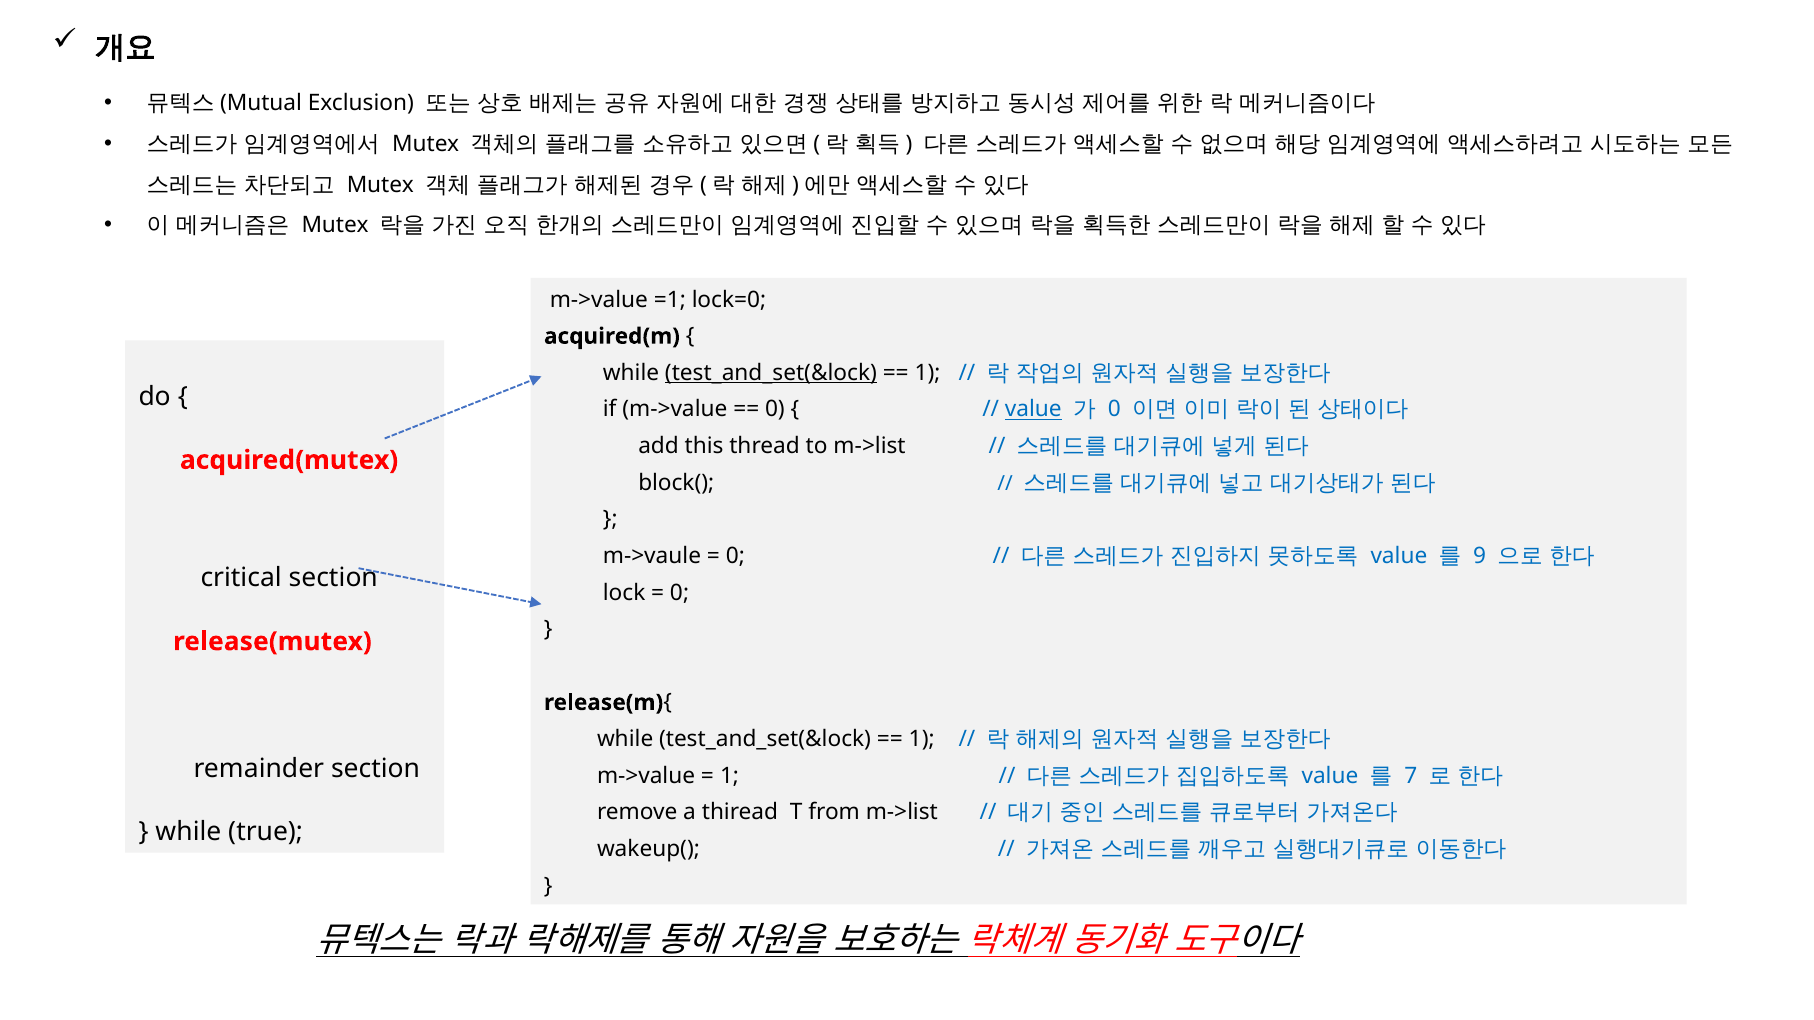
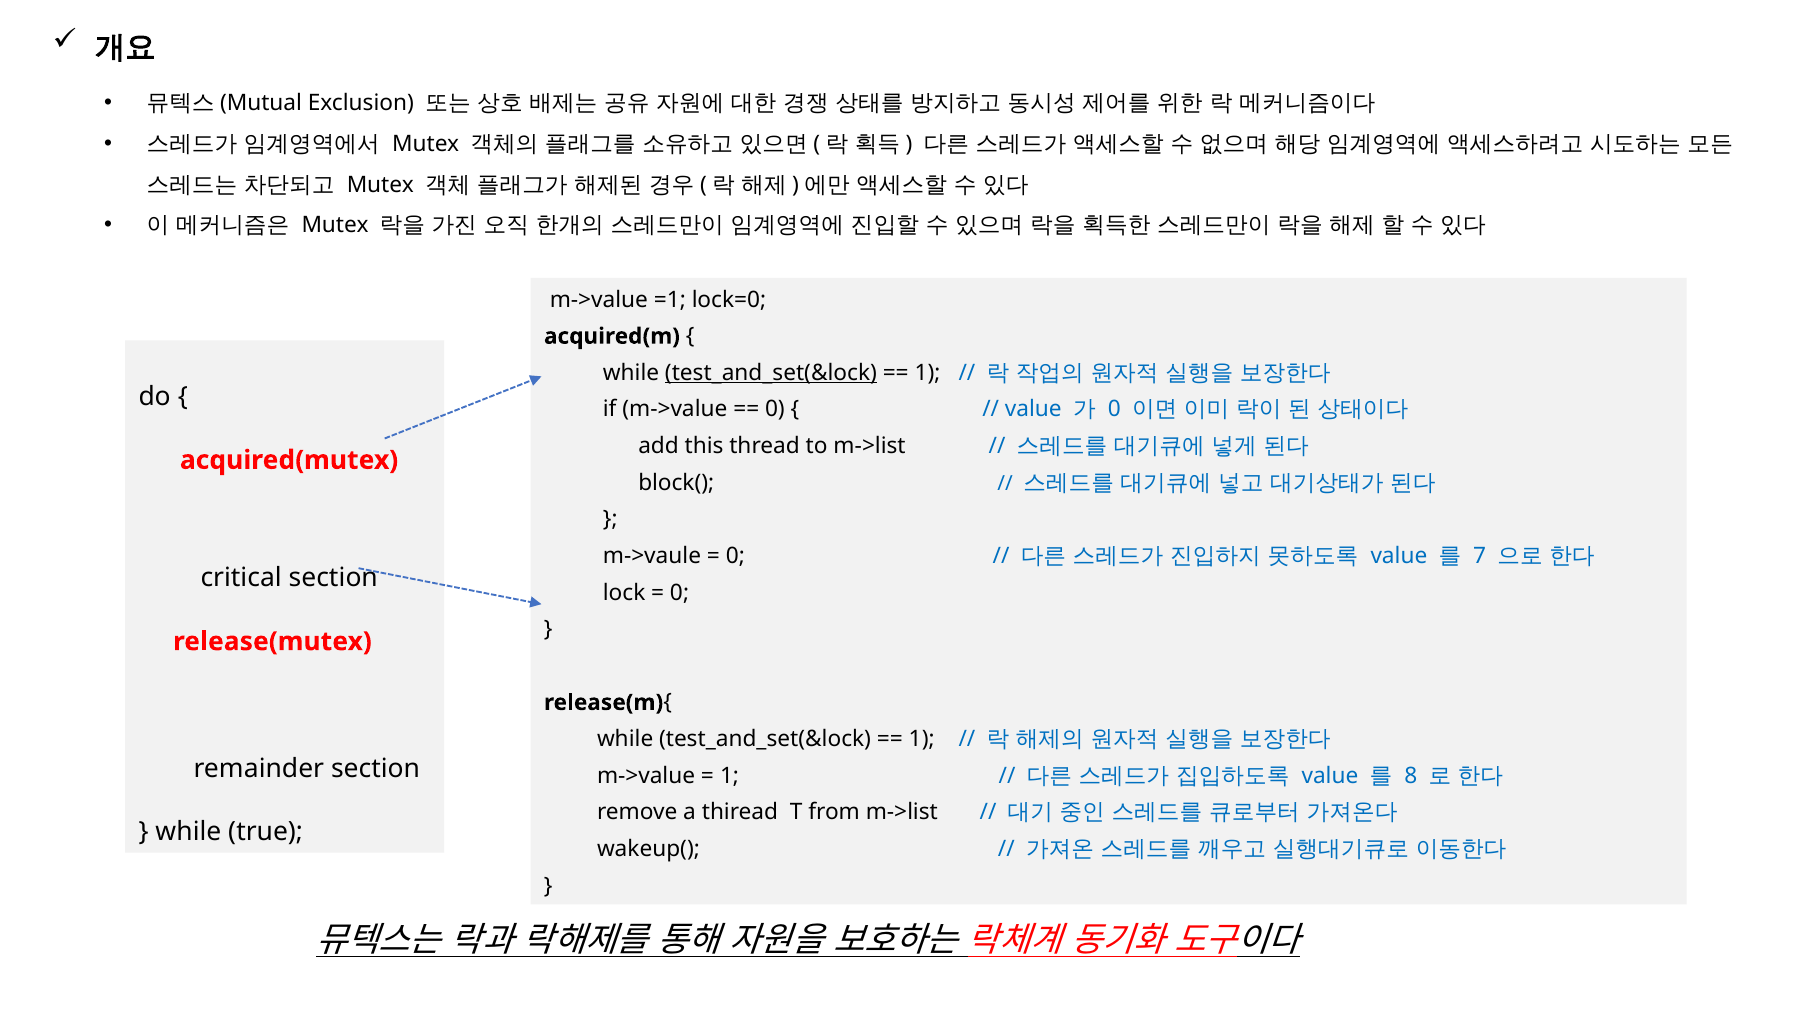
value at (1033, 410) underline: present -> none
9: 9 -> 7
7: 7 -> 8
